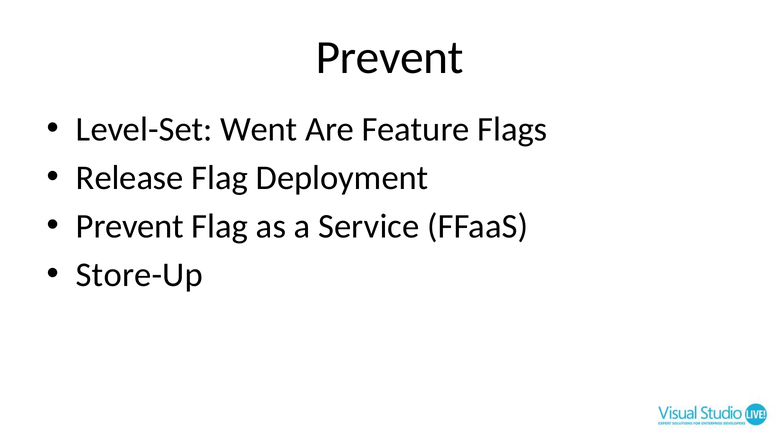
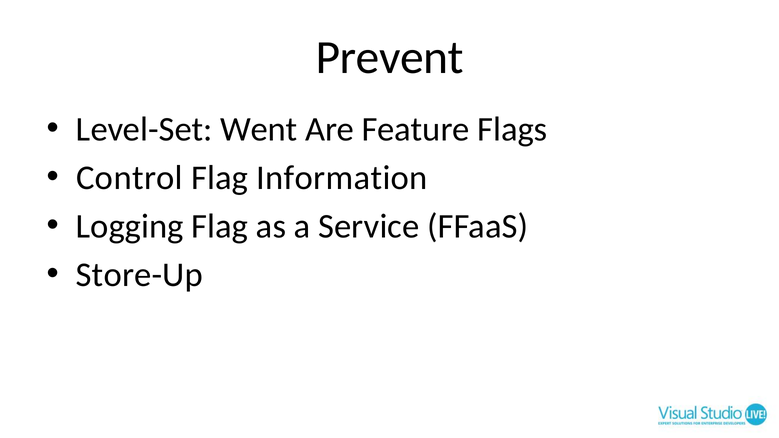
Release: Release -> Control
Deployment: Deployment -> Information
Prevent at (130, 226): Prevent -> Logging
